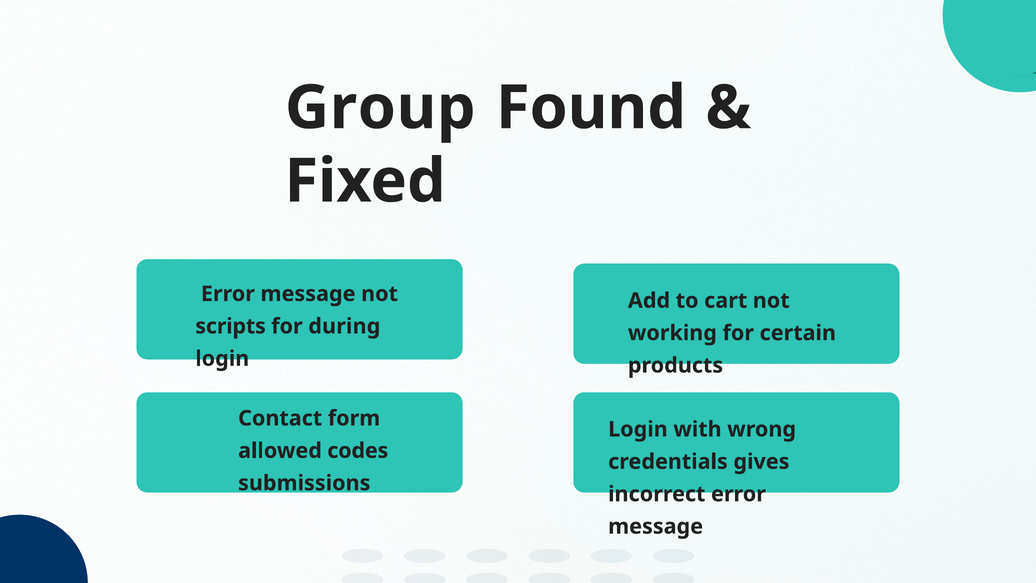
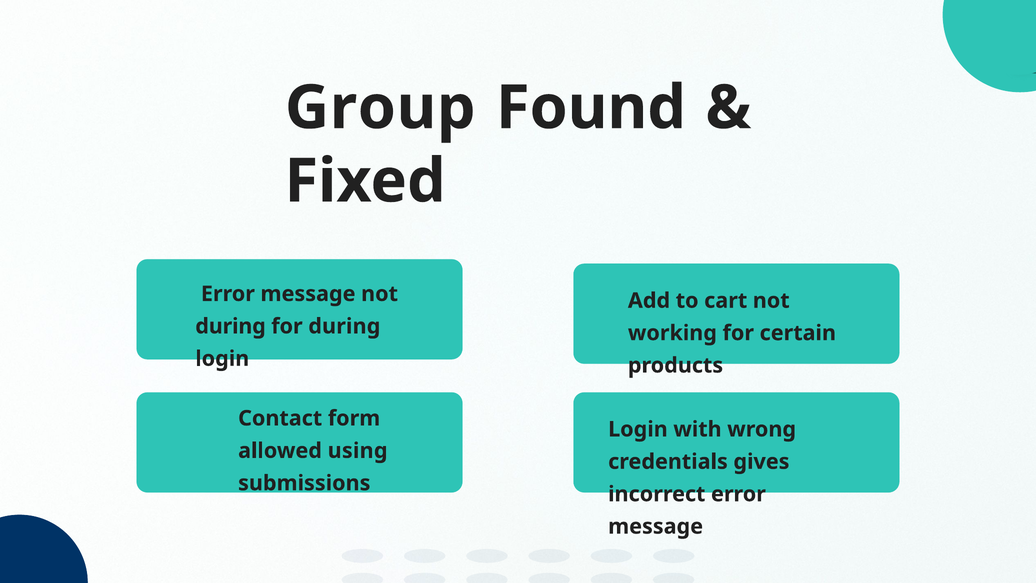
scripts at (231, 326): scripts -> during
codes: codes -> using
